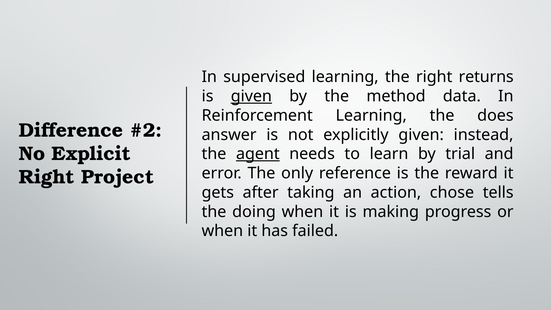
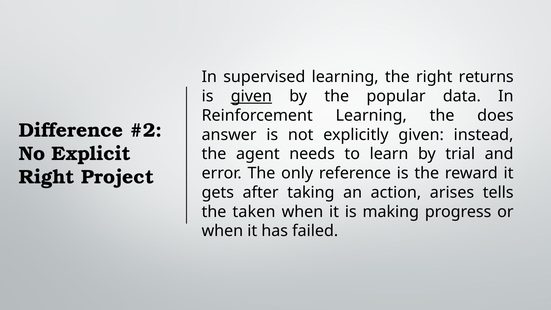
method: method -> popular
agent underline: present -> none
chose: chose -> arises
doing: doing -> taken
